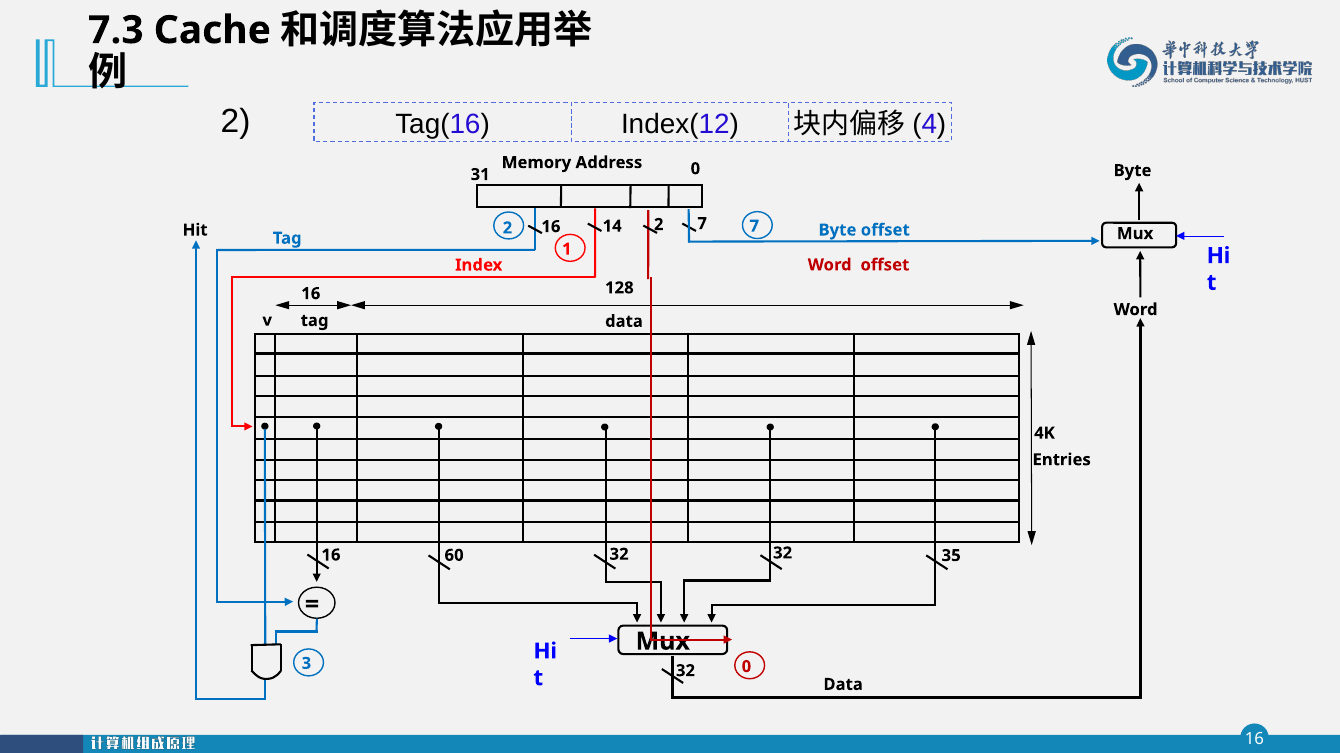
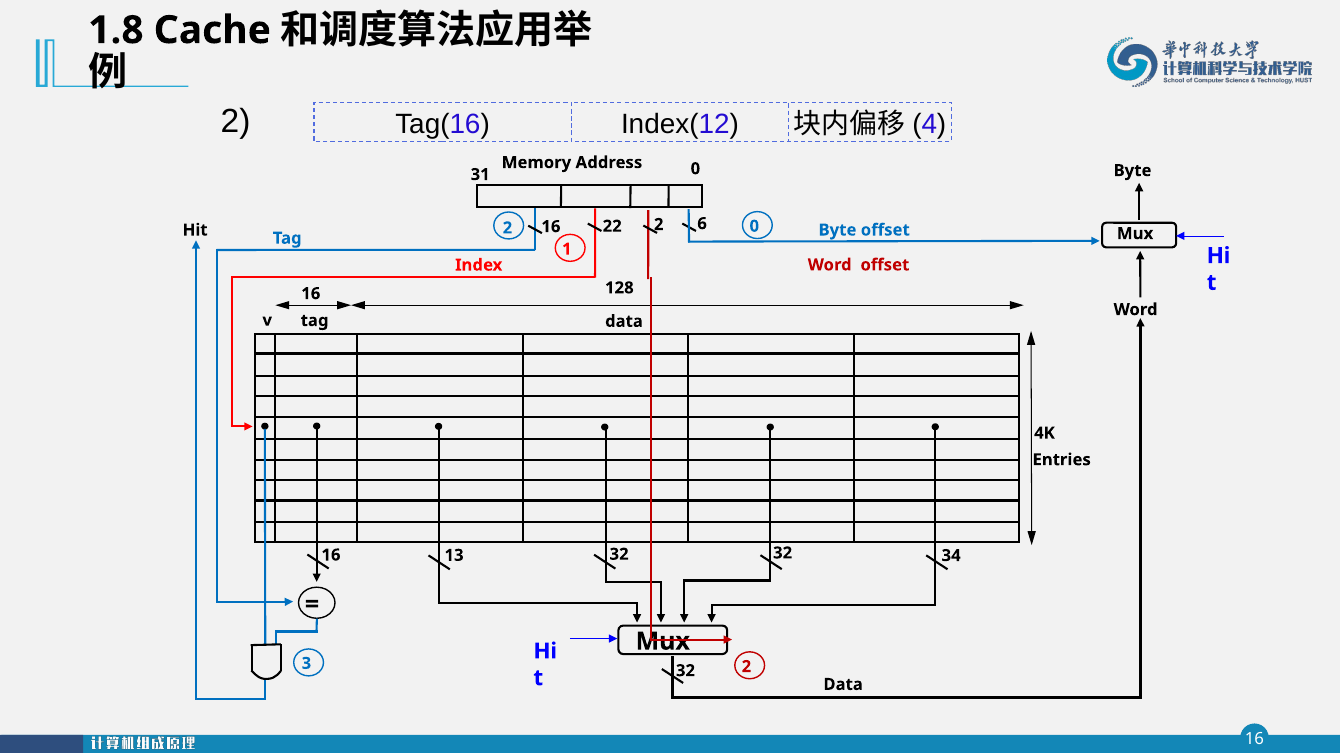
7.3: 7.3 -> 1.8
14: 14 -> 22
7 at (702, 224): 7 -> 6
7 at (754, 226): 7 -> 0
60: 60 -> 13
35: 35 -> 34
3 0: 0 -> 2
